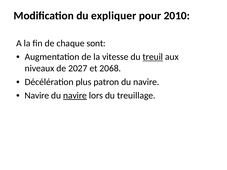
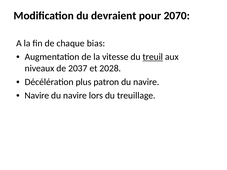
expliquer: expliquer -> devraient
2010: 2010 -> 2070
sont: sont -> bias
2027: 2027 -> 2037
2068: 2068 -> 2028
navire at (75, 96) underline: present -> none
